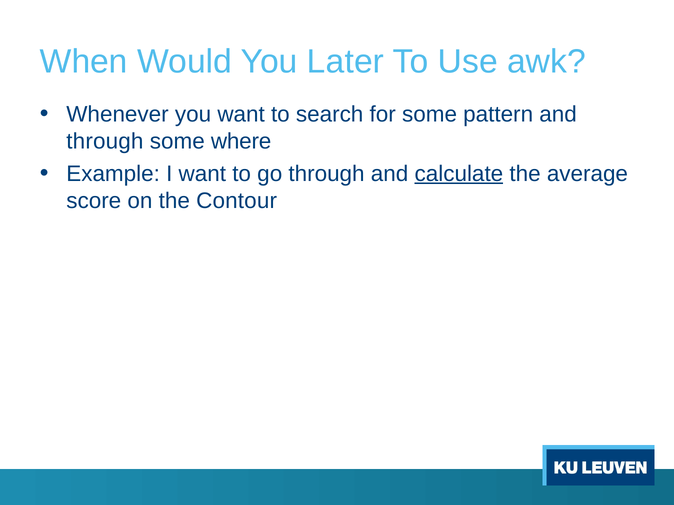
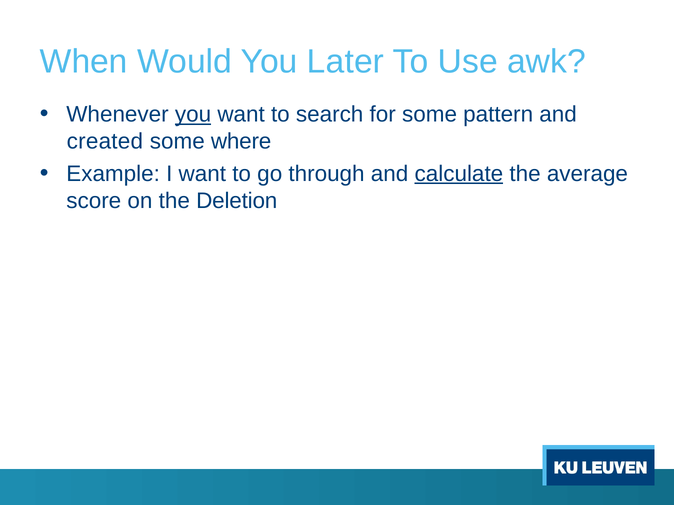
you at (193, 115) underline: none -> present
through at (105, 142): through -> created
Contour: Contour -> Deletion
